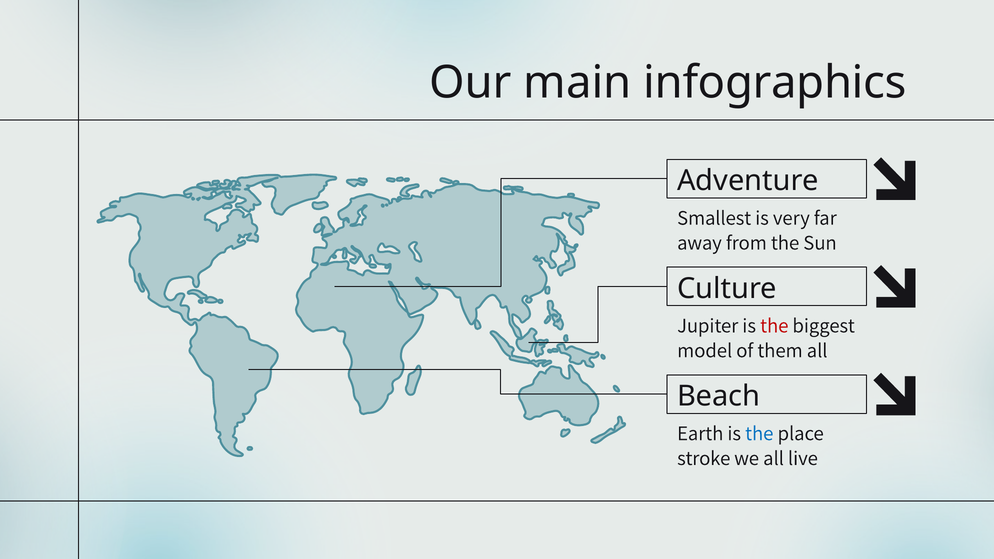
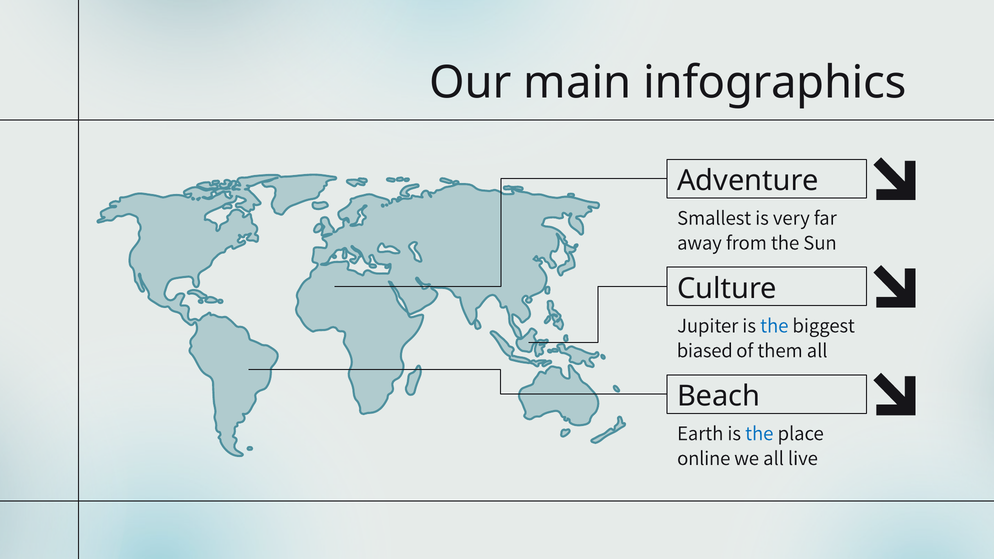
the at (774, 326) colour: red -> blue
model: model -> biased
stroke: stroke -> online
